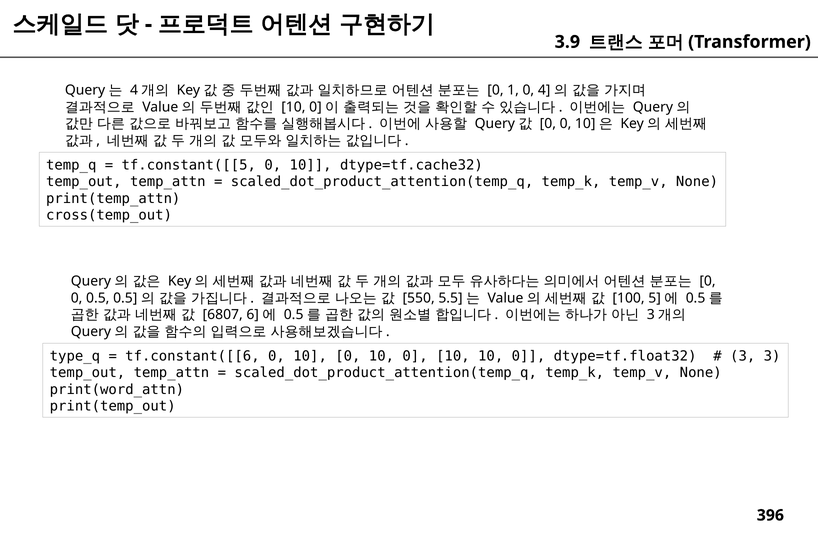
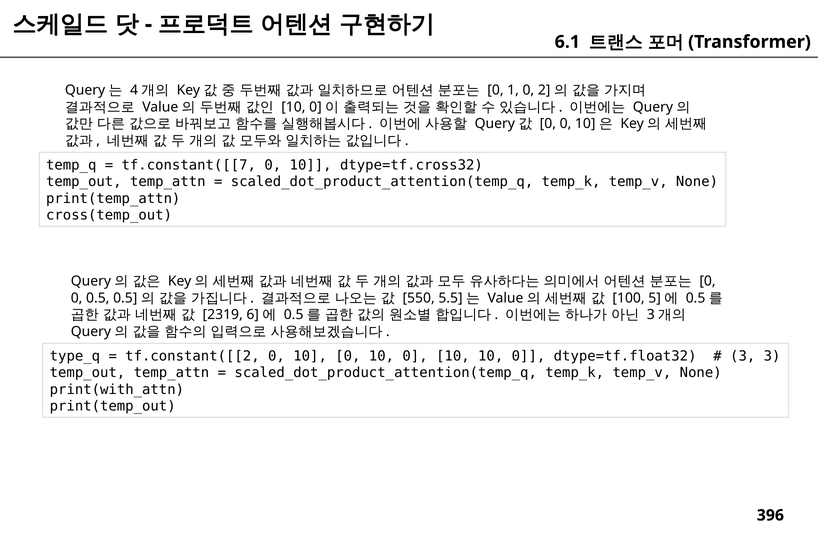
3.9: 3.9 -> 6.1
4: 4 -> 2
tf.constant([[5: tf.constant([[5 -> tf.constant([[7
dtype=tf.cache32: dtype=tf.cache32 -> dtype=tf.cross32
6807: 6807 -> 2319
tf.constant([[6: tf.constant([[6 -> tf.constant([[2
print(word_attn: print(word_attn -> print(with_attn
